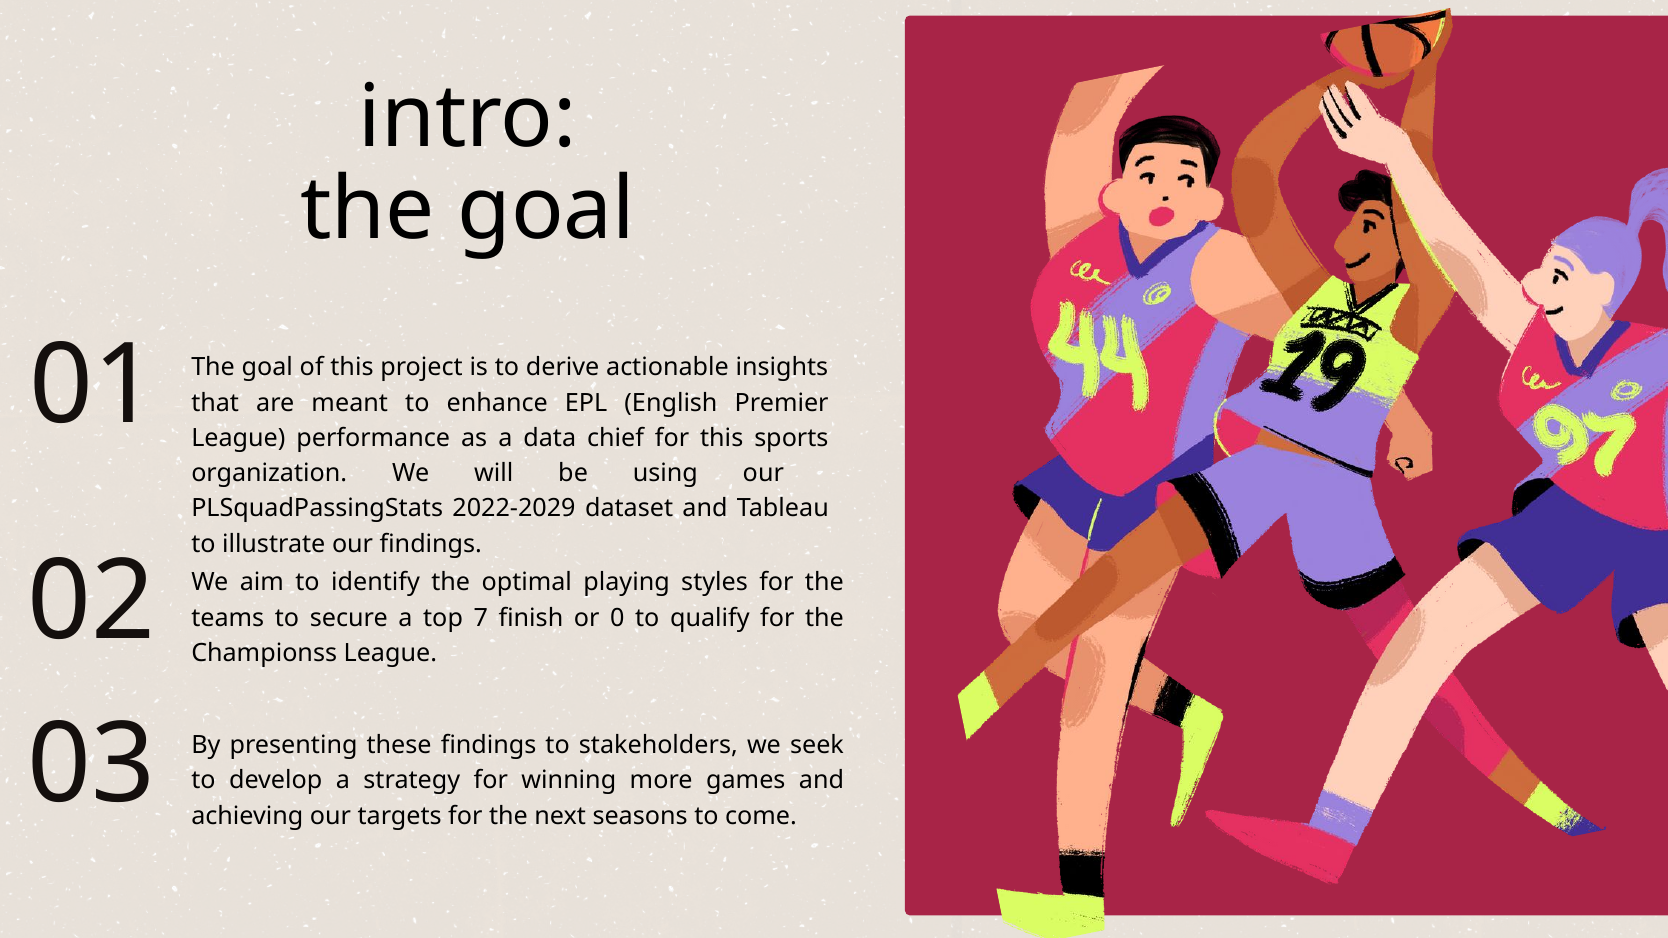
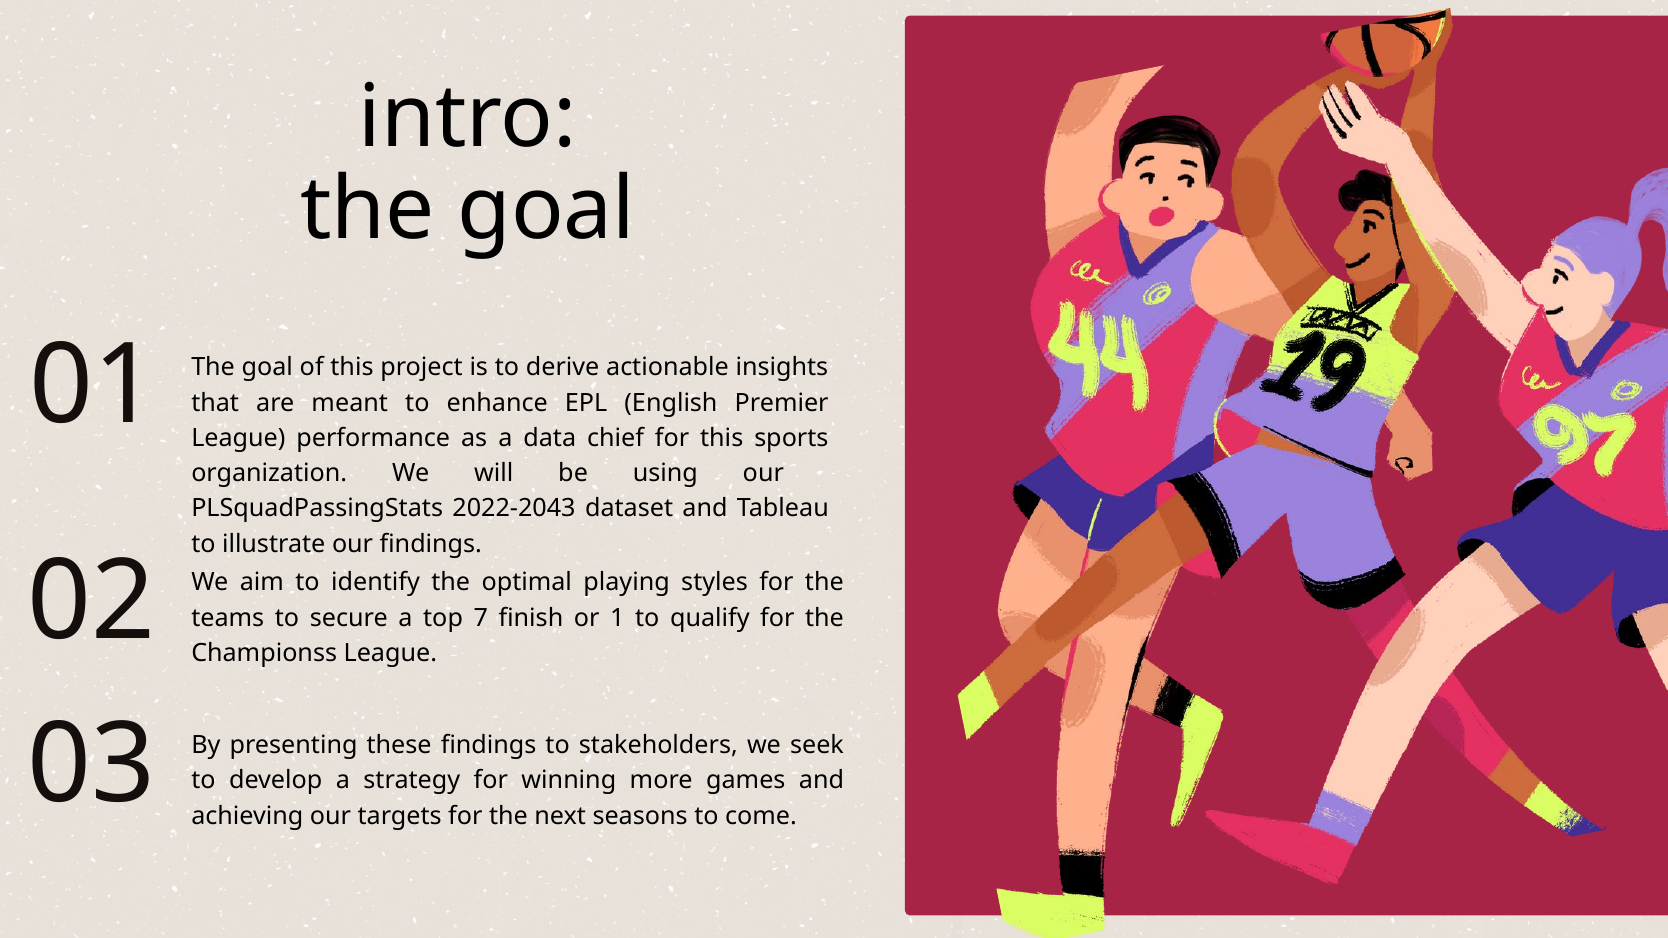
2022-2029: 2022-2029 -> 2022-2043
0: 0 -> 1
